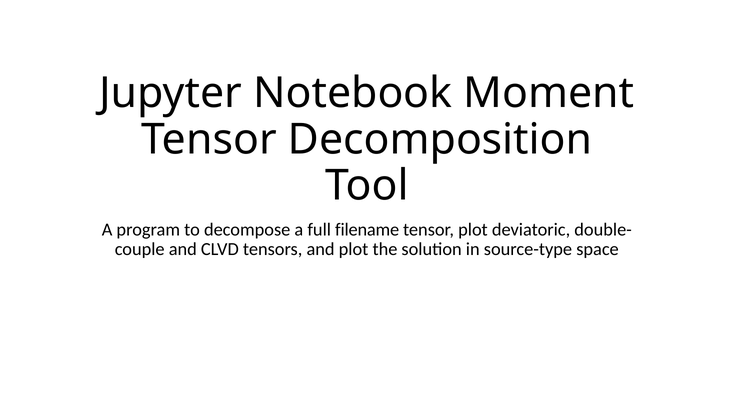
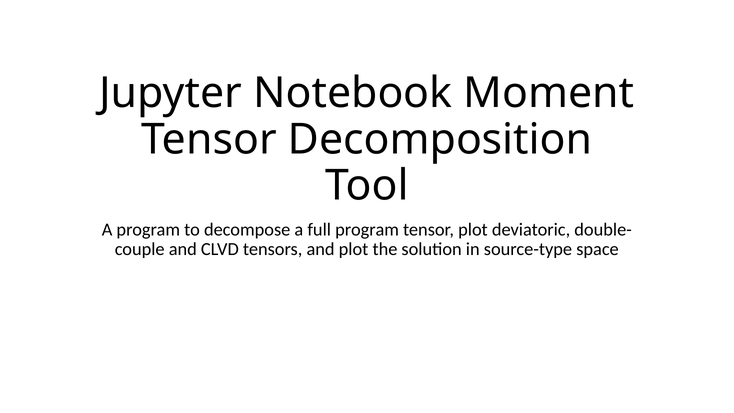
full filename: filename -> program
